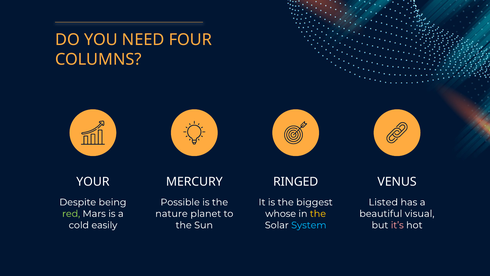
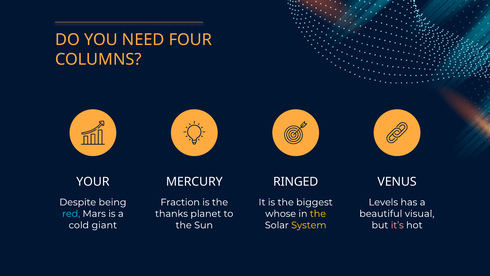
Possible: Possible -> Fraction
Listed: Listed -> Levels
red colour: light green -> light blue
nature: nature -> thanks
easily: easily -> giant
System colour: light blue -> yellow
